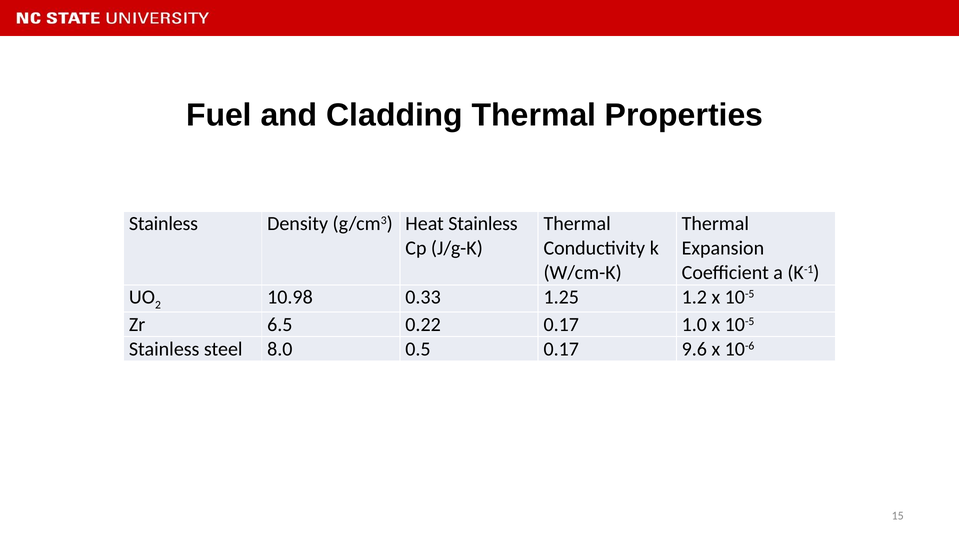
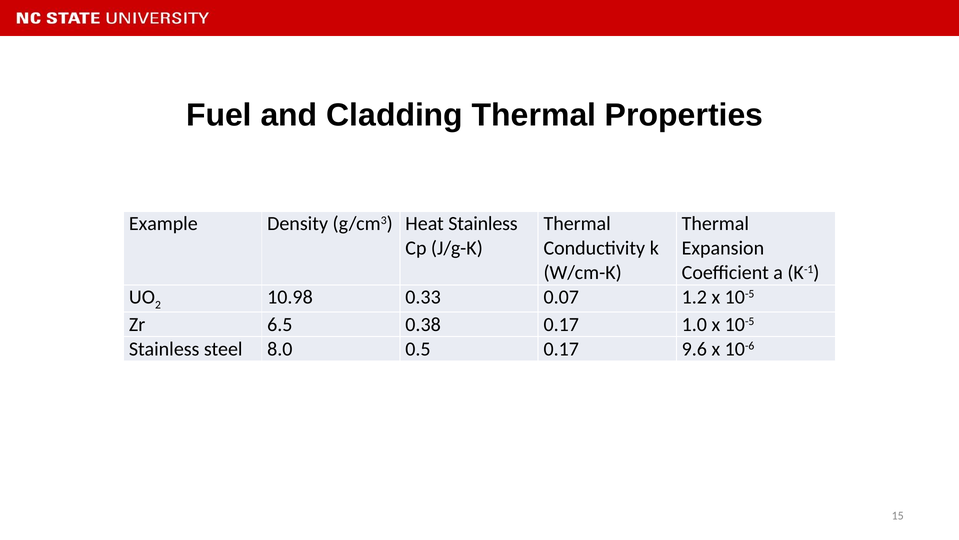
Stainless at (163, 224): Stainless -> Example
1.25: 1.25 -> 0.07
0.22: 0.22 -> 0.38
